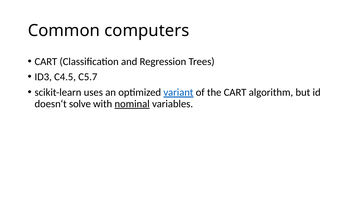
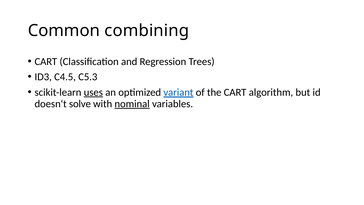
computers: computers -> combining
C5.7: C5.7 -> C5.3
uses underline: none -> present
